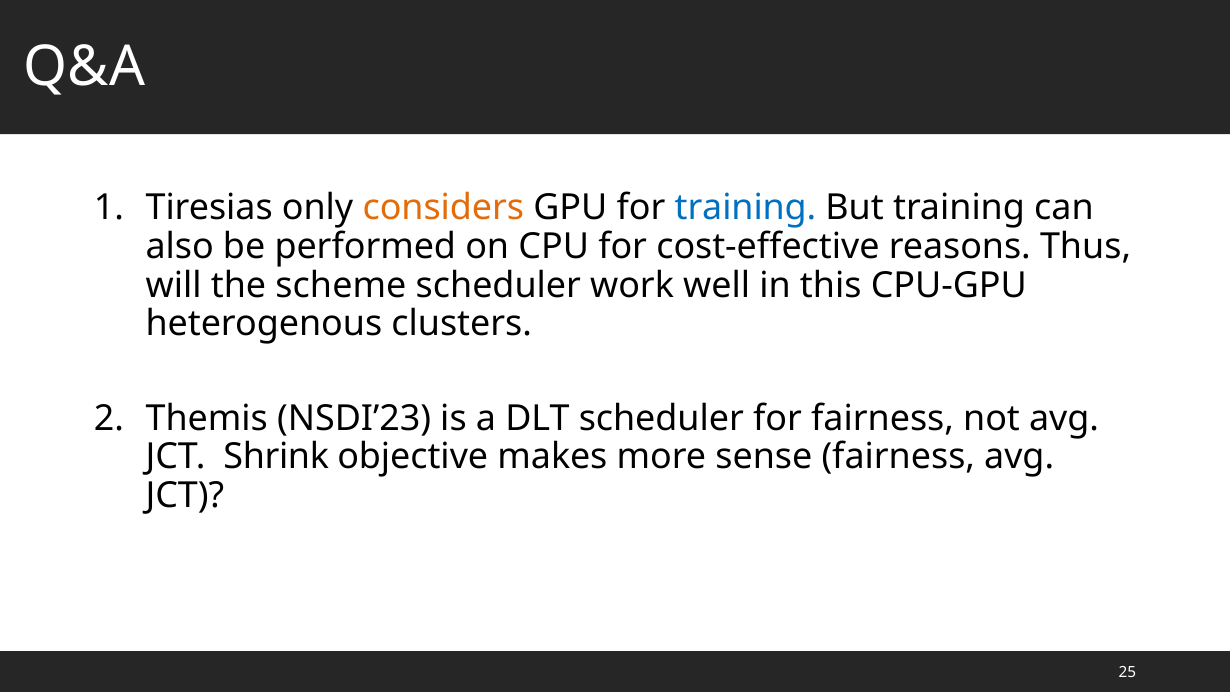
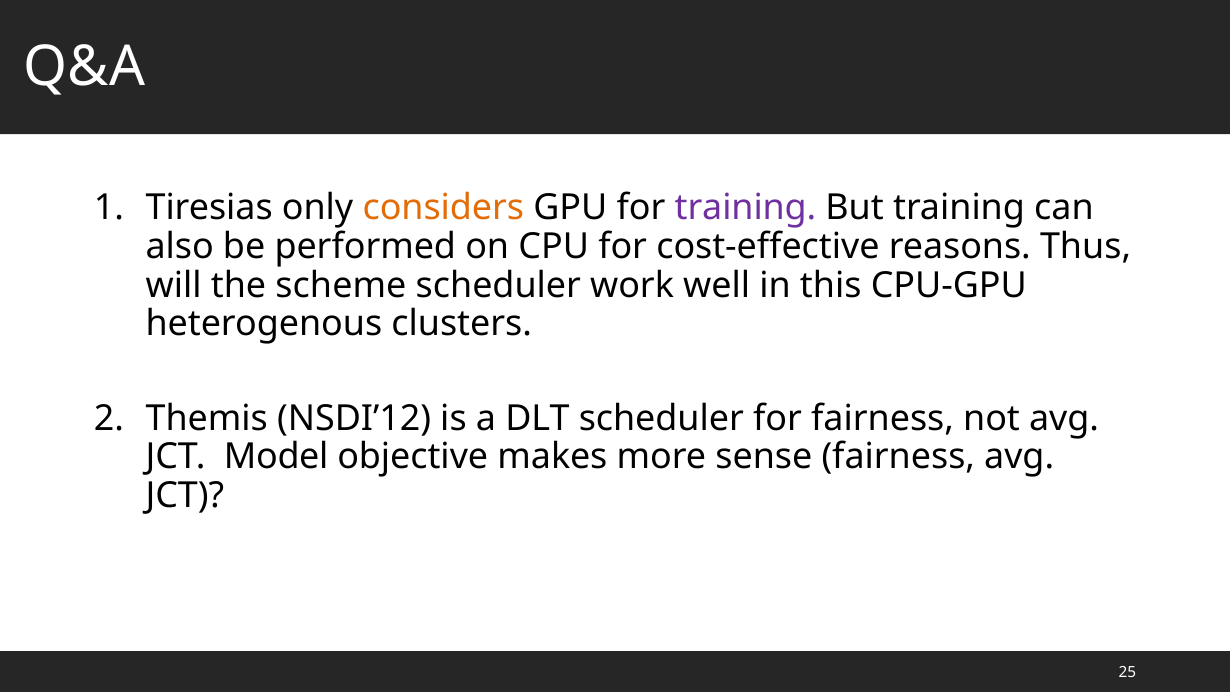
training at (745, 208) colour: blue -> purple
NSDI’23: NSDI’23 -> NSDI’12
Shrink: Shrink -> Model
